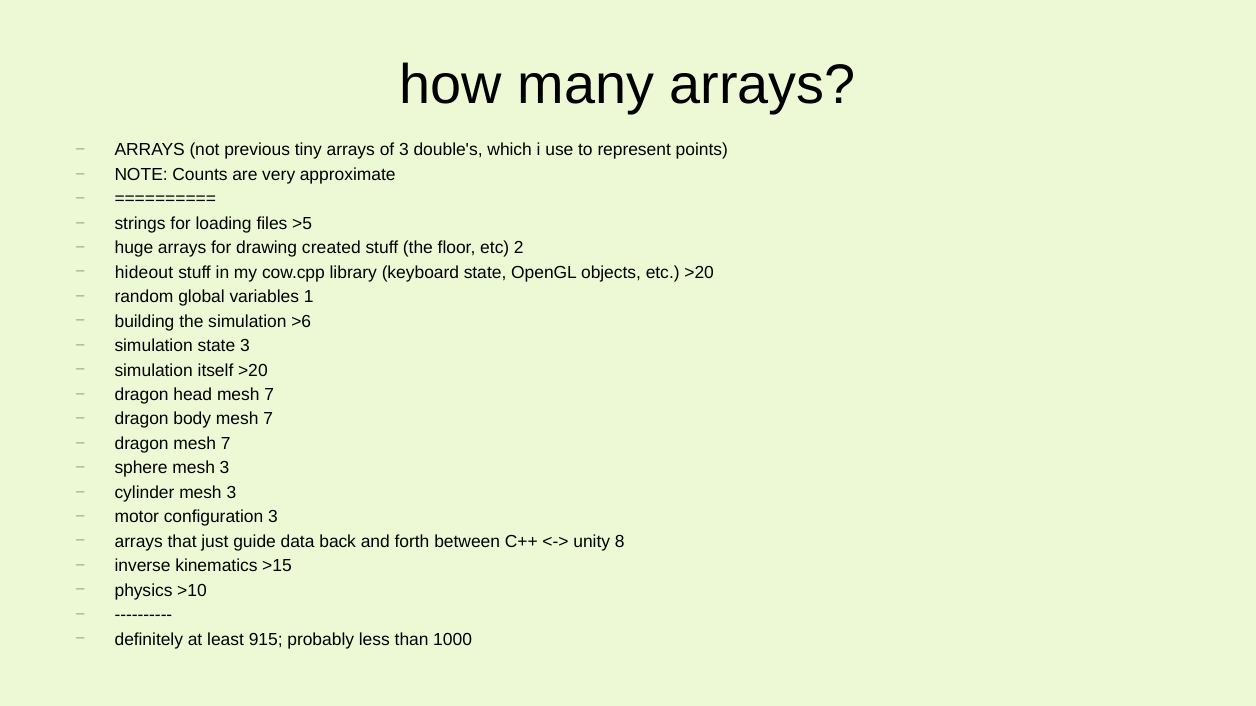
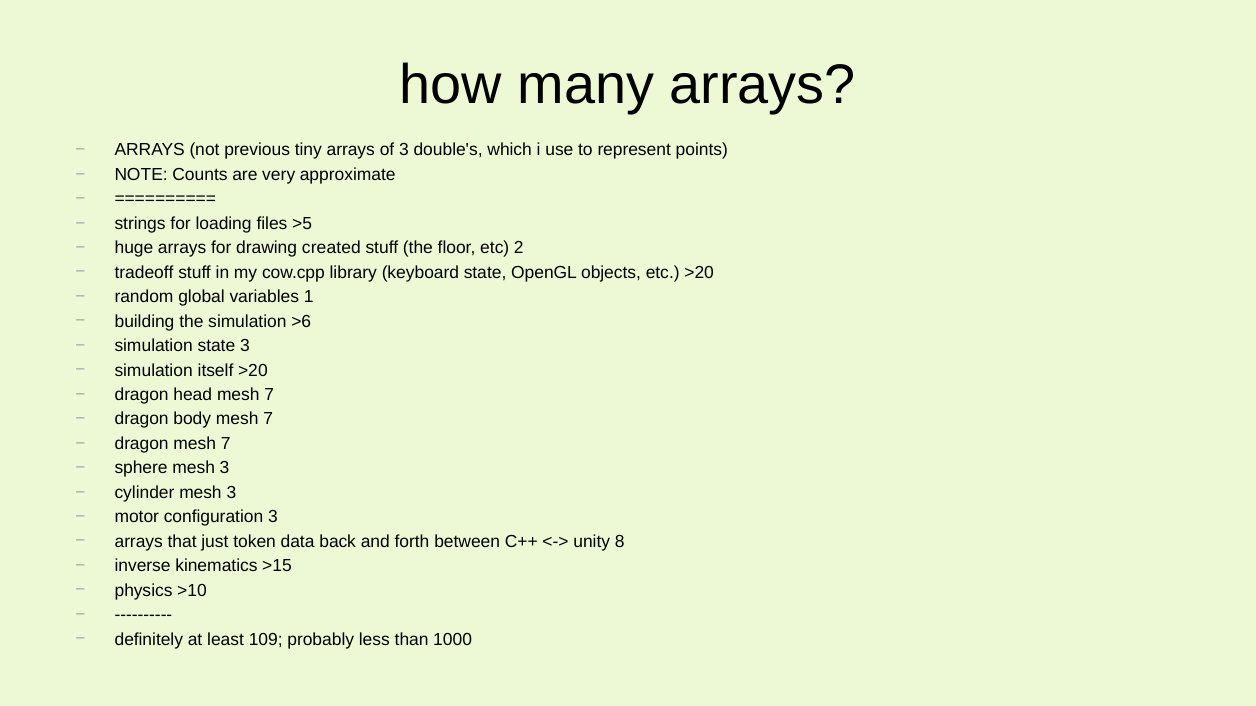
hideout: hideout -> tradeoff
guide: guide -> token
915: 915 -> 109
